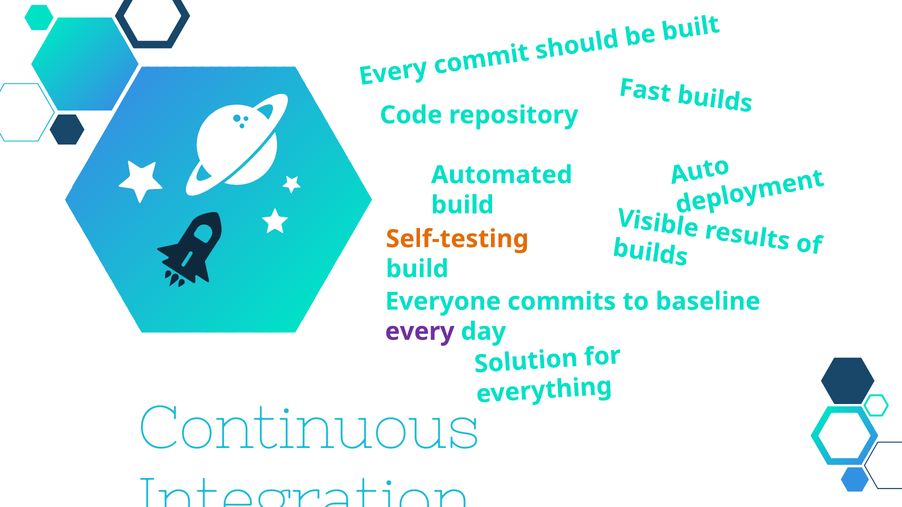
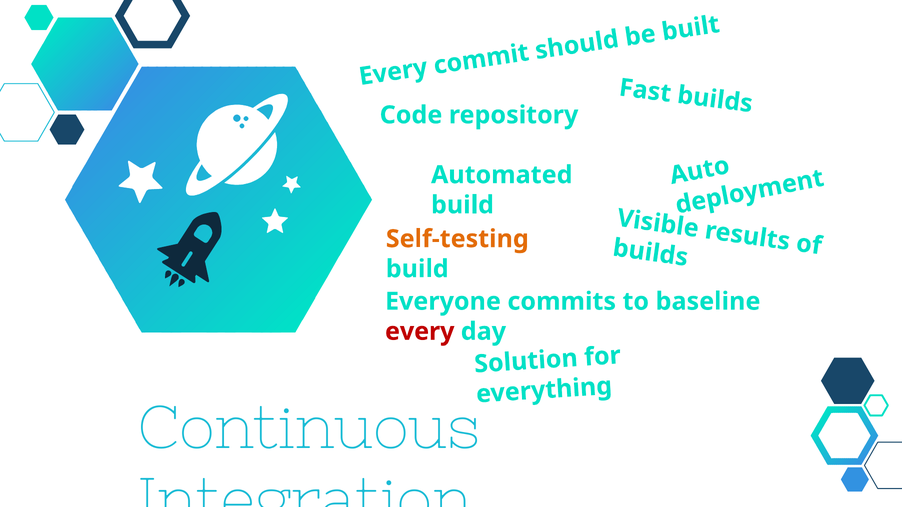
every at (420, 332) colour: purple -> red
